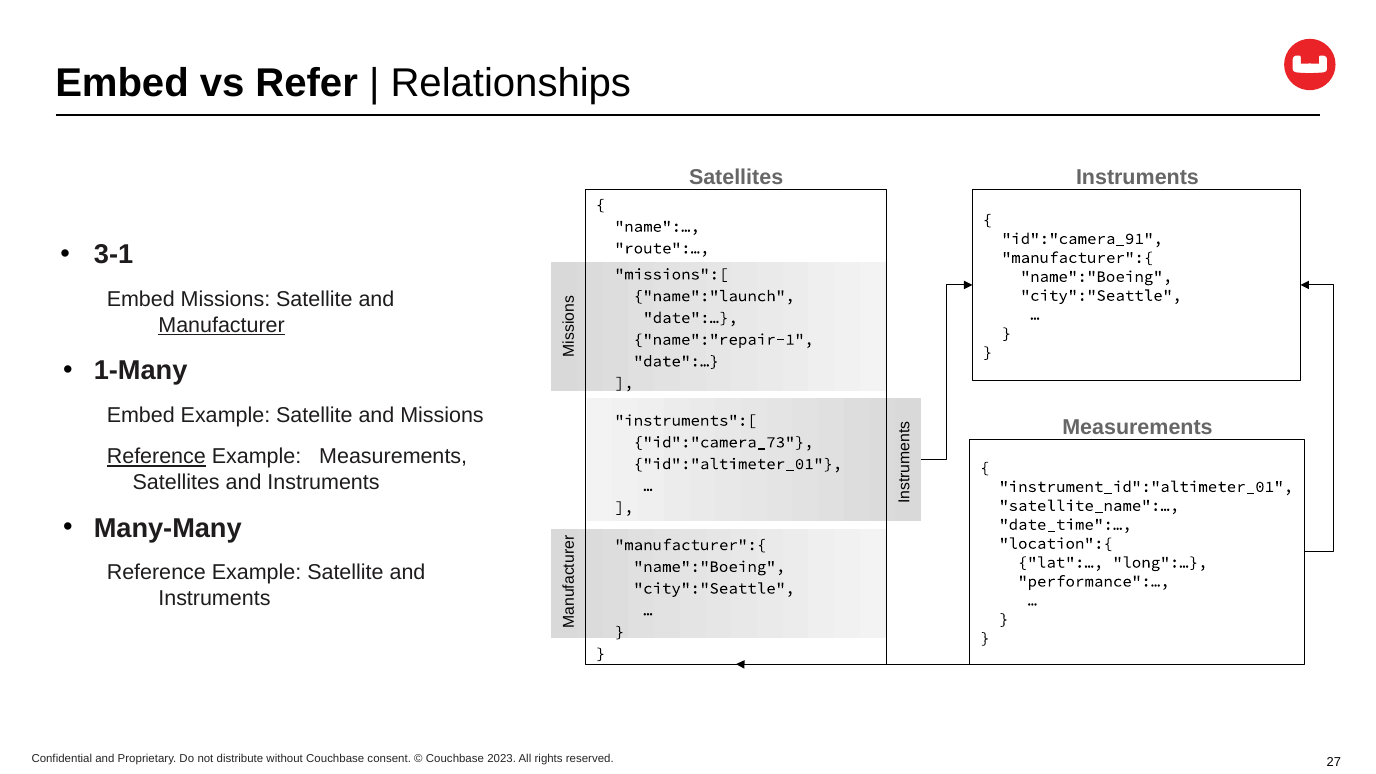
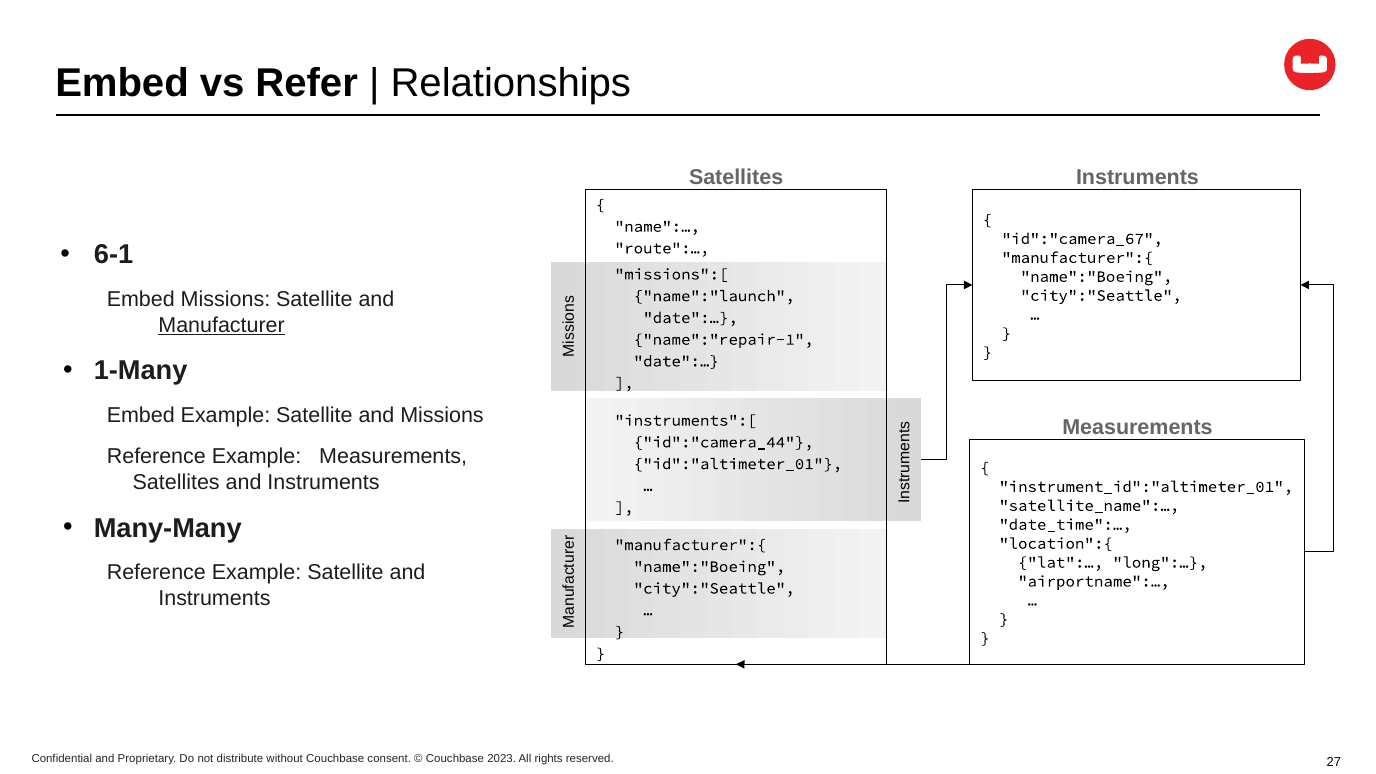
id":"camera_91: id":"camera_91 -> id":"camera_67
3-1: 3-1 -> 6-1
id":"camera_73: id":"camera_73 -> id":"camera_44
Reference at (156, 457) underline: present -> none
performance":…: performance":… -> airportname":…
